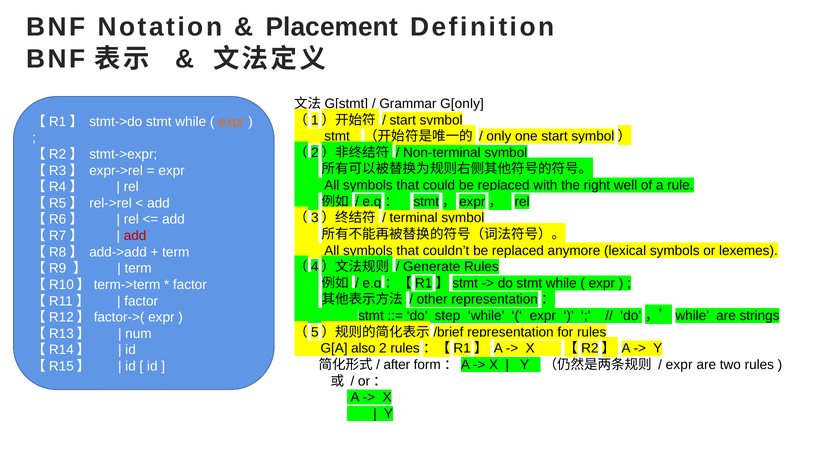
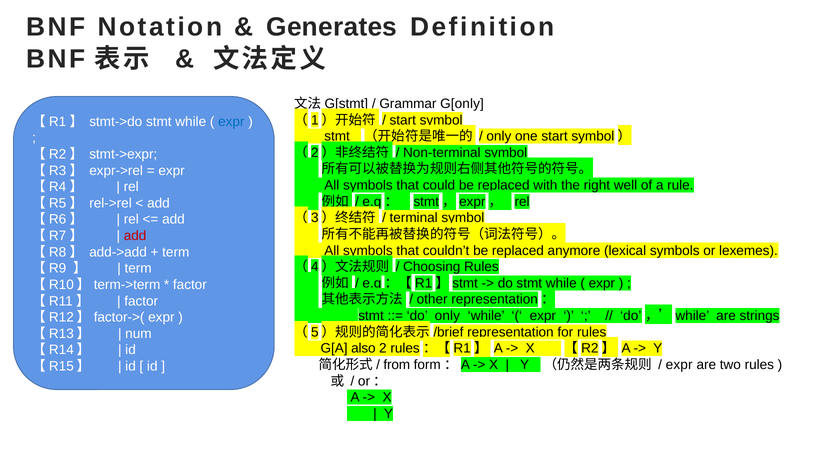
Placement: Placement -> Generates
expr at (231, 121) colour: orange -> blue
Generate: Generate -> Choosing
step at (447, 315): step -> only
after: after -> from
